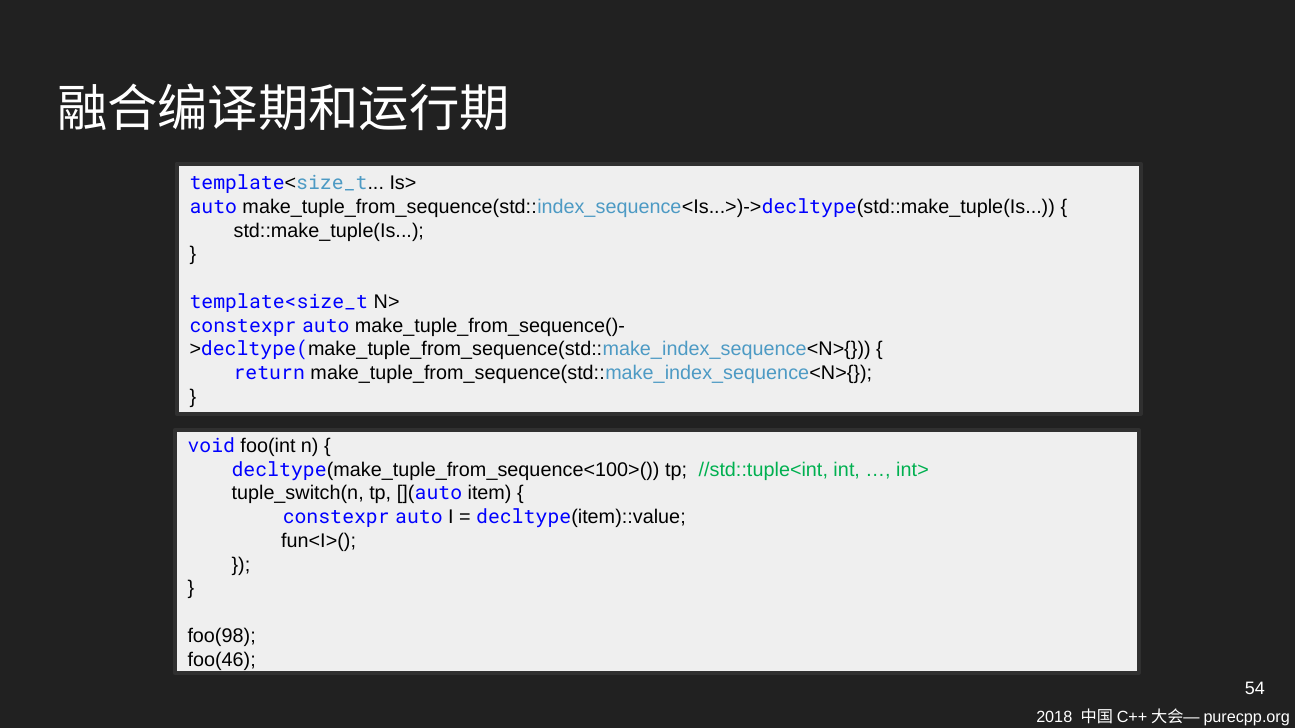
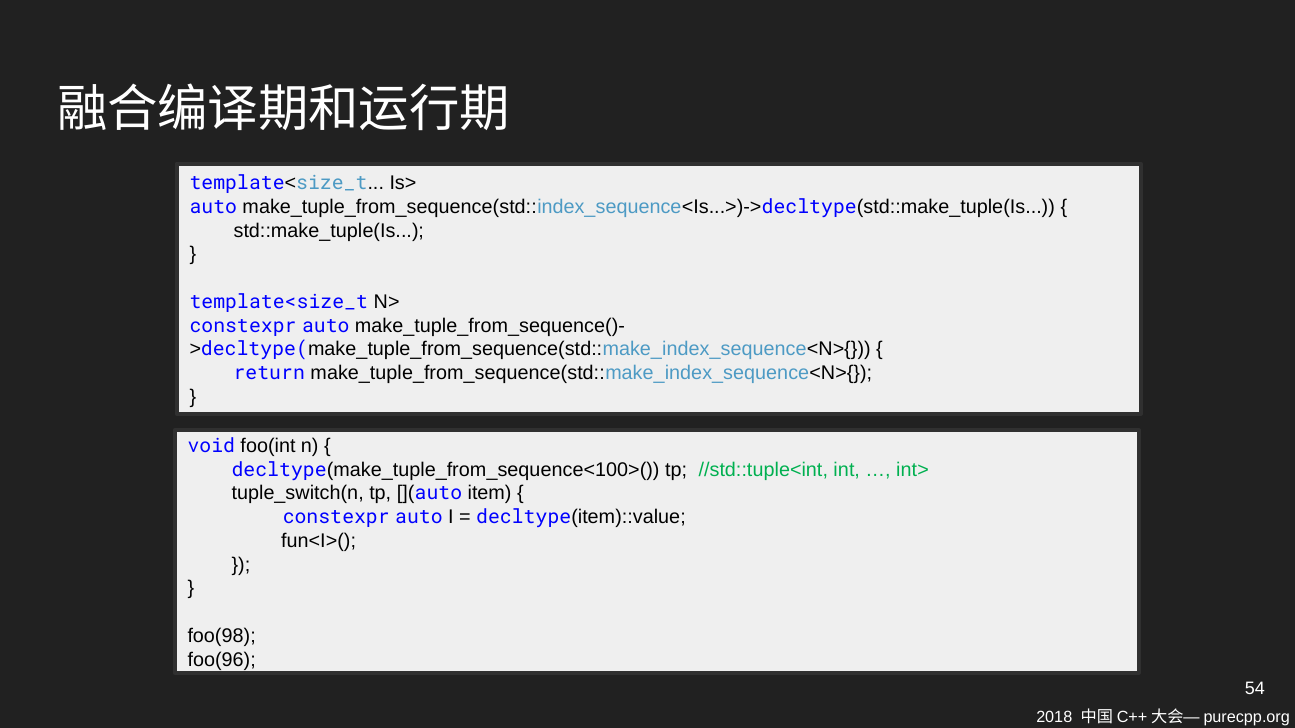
foo(46: foo(46 -> foo(96
